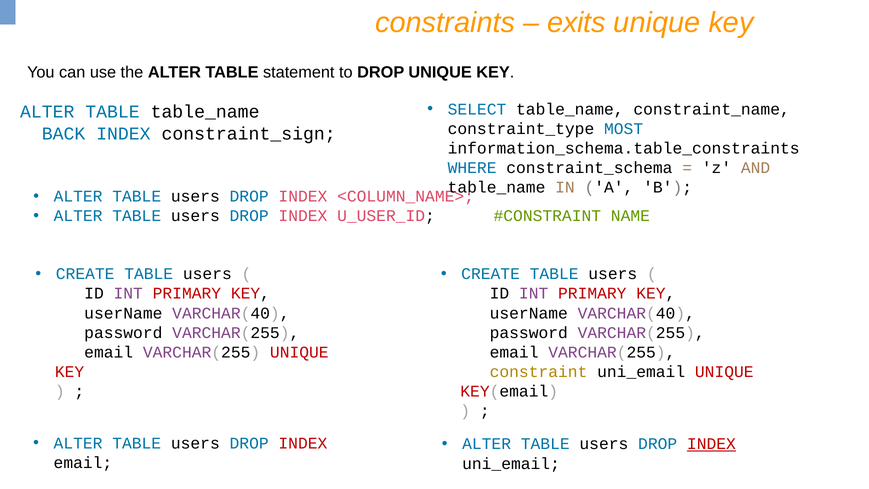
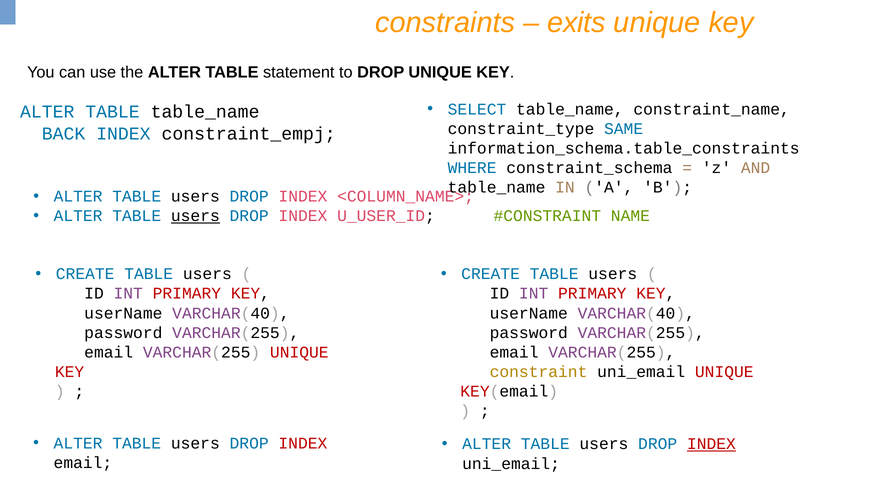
MOST: MOST -> SAME
constraint_sign: constraint_sign -> constraint_empj
users at (195, 216) underline: none -> present
